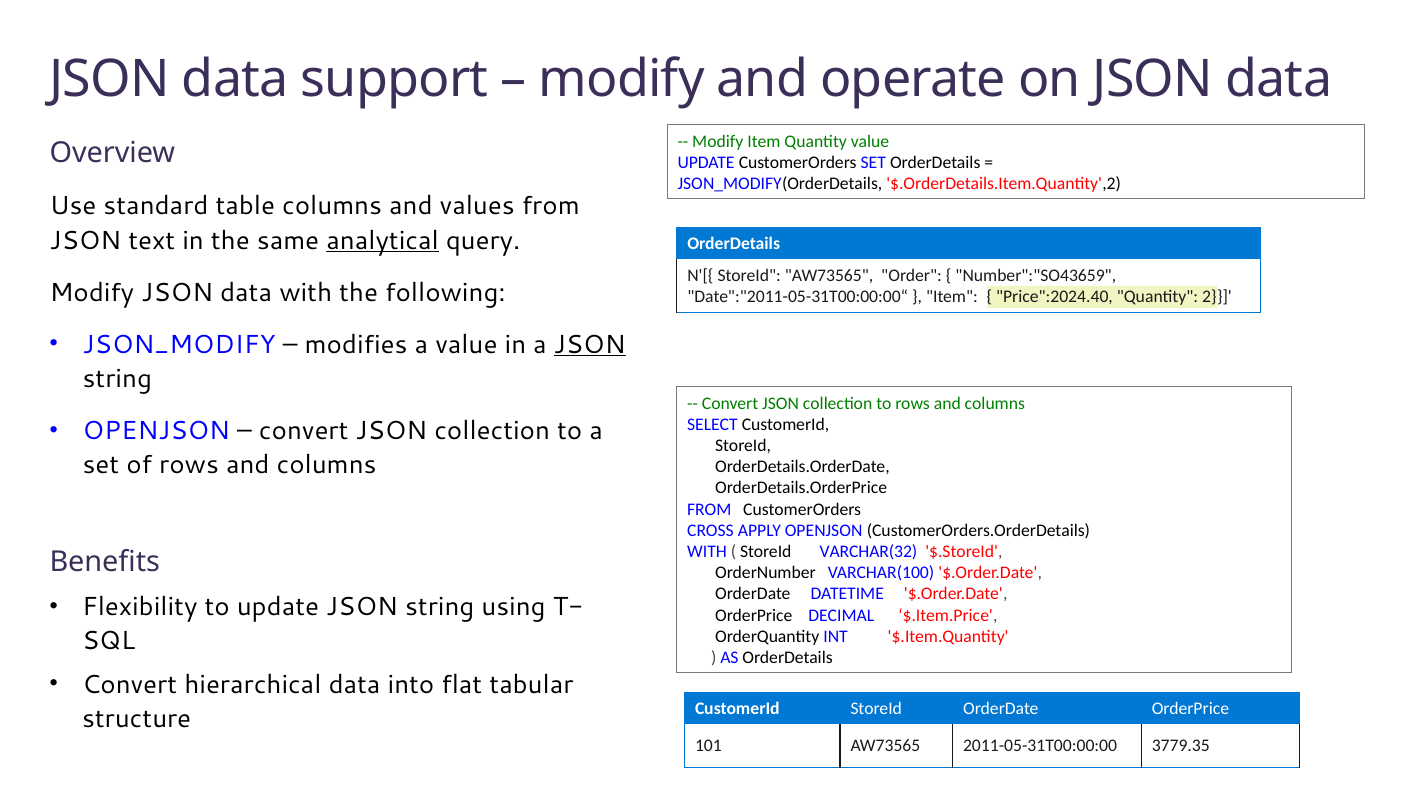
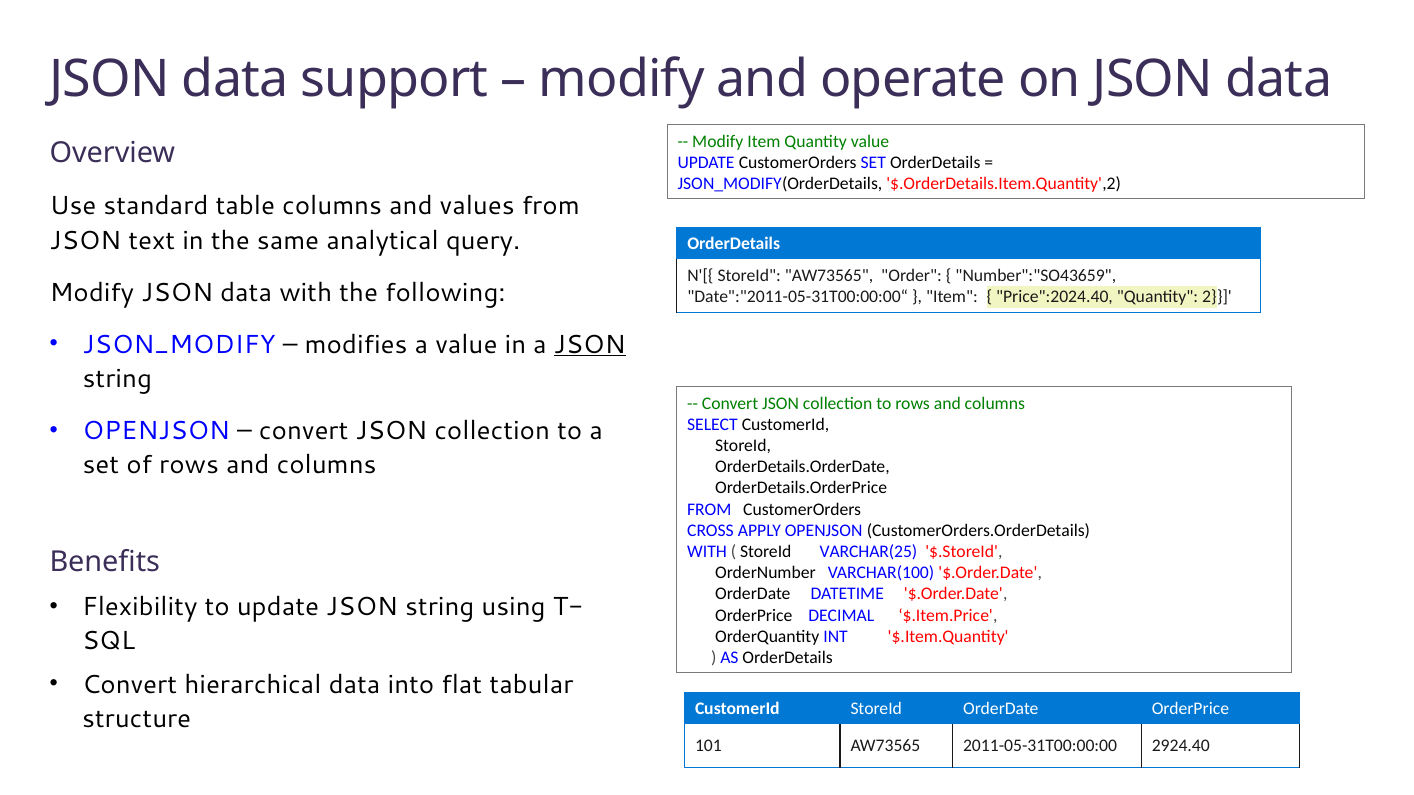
analytical underline: present -> none
VARCHAR(32: VARCHAR(32 -> VARCHAR(25
3779.35: 3779.35 -> 2924.40
